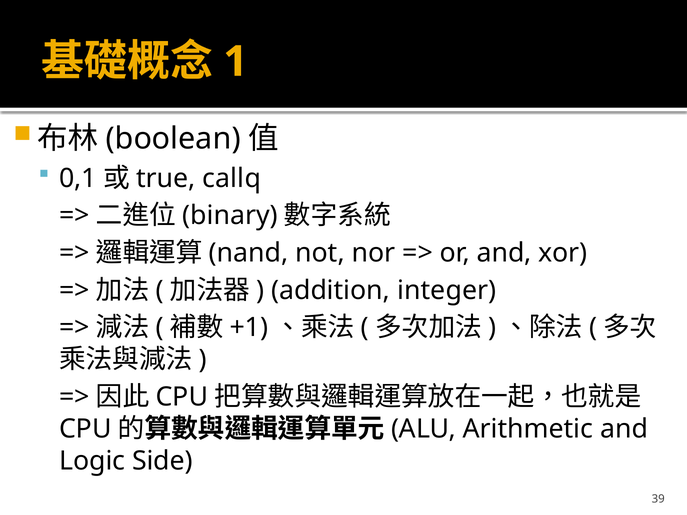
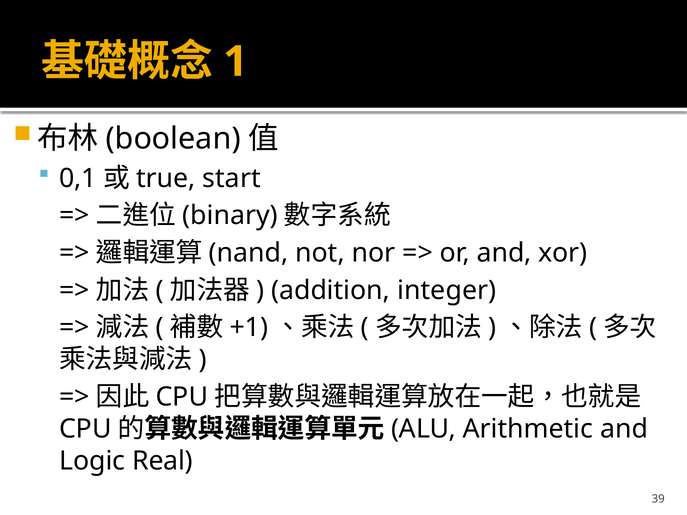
callq: callq -> start
Side: Side -> Real
